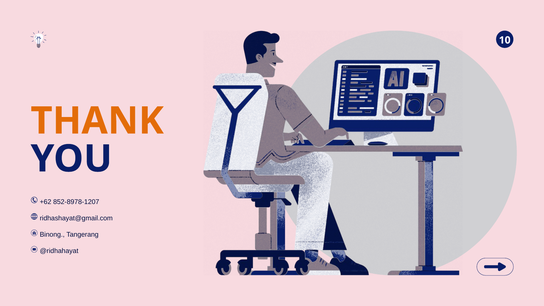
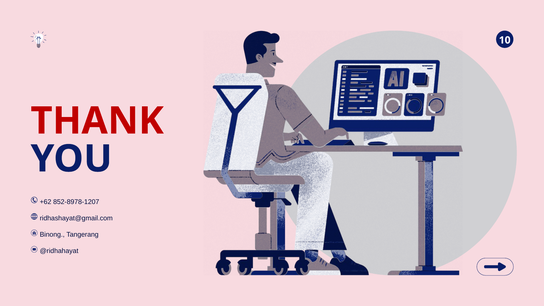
THANK colour: orange -> red
